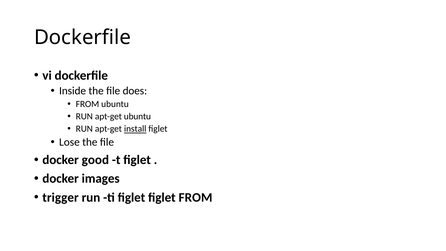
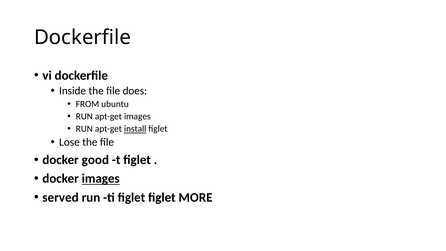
apt-get ubuntu: ubuntu -> images
images at (101, 179) underline: none -> present
trigger: trigger -> served
figlet FROM: FROM -> MORE
